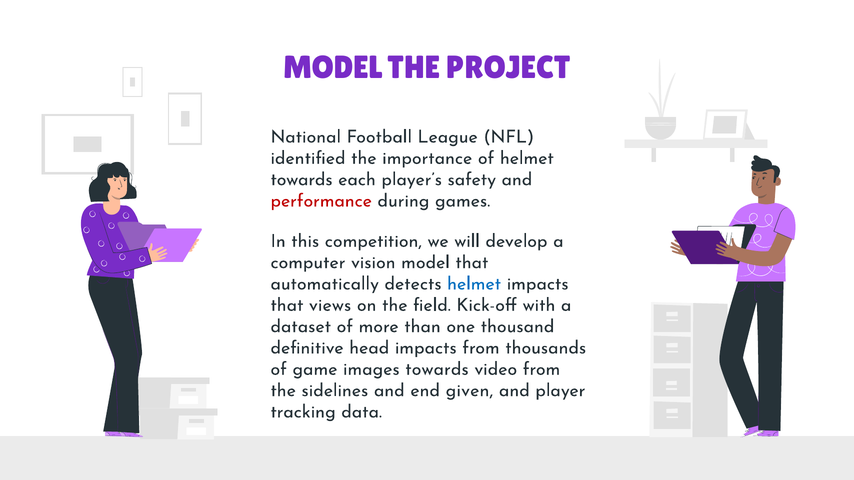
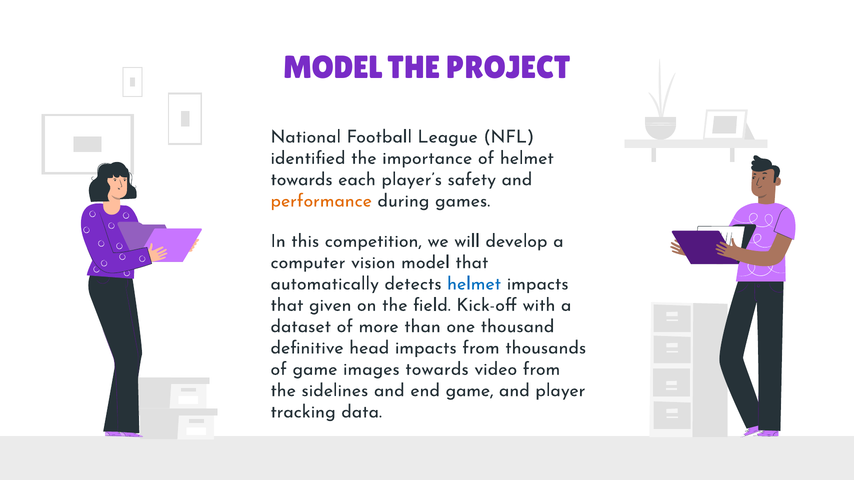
performance colour: red -> orange
views: views -> given
end given: given -> game
